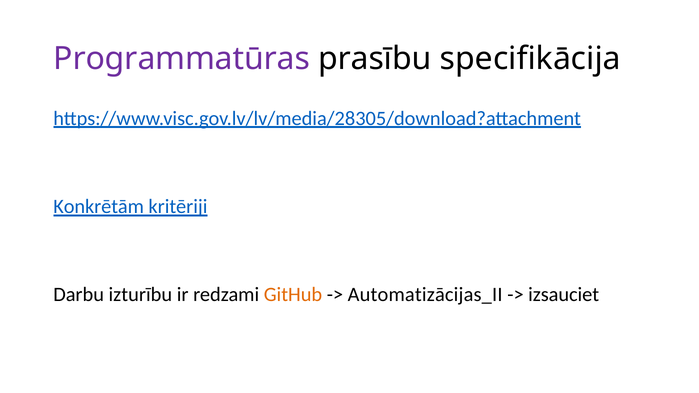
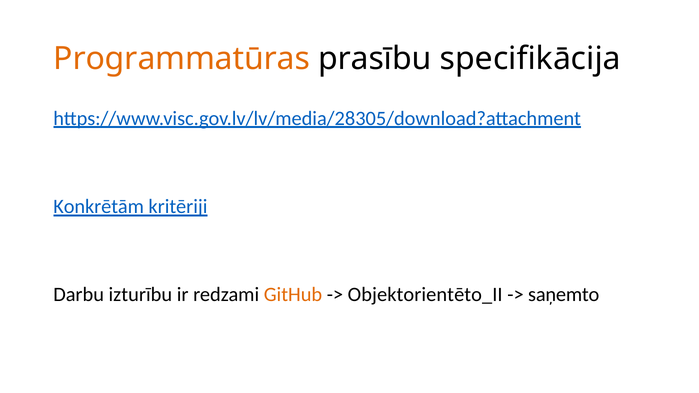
Programmatūras colour: purple -> orange
Automatizācijas_II: Automatizācijas_II -> Objektorientēto_II
izsauciet: izsauciet -> saņemto
